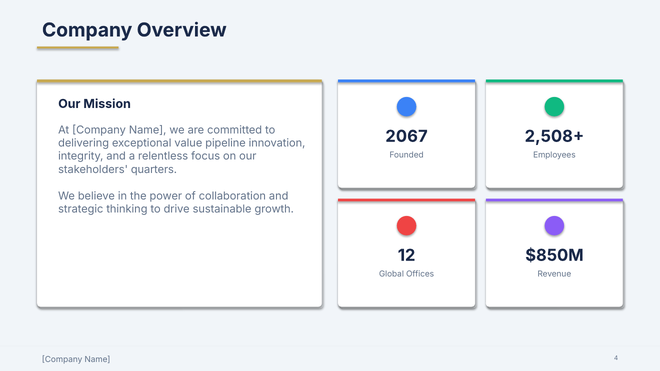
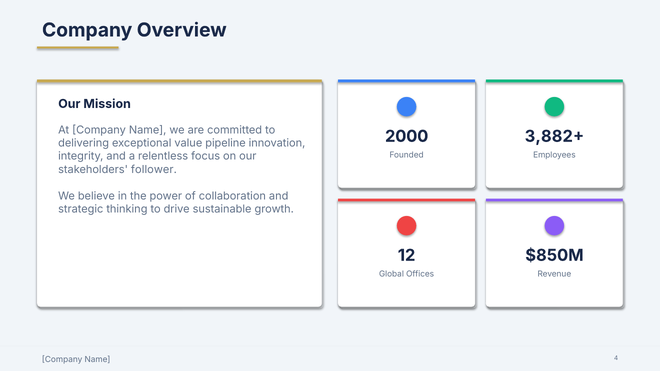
2067: 2067 -> 2000
2,508+: 2,508+ -> 3,882+
quarters: quarters -> follower
